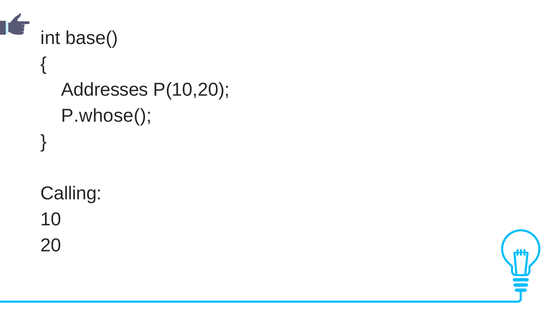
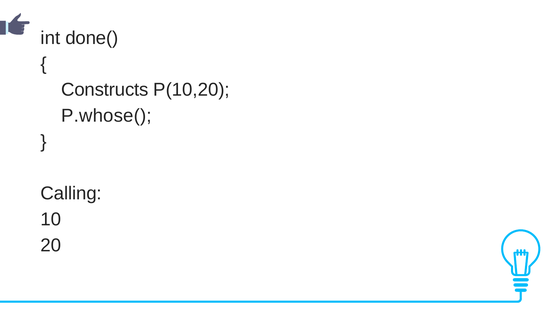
base(: base( -> done(
Addresses: Addresses -> Constructs
